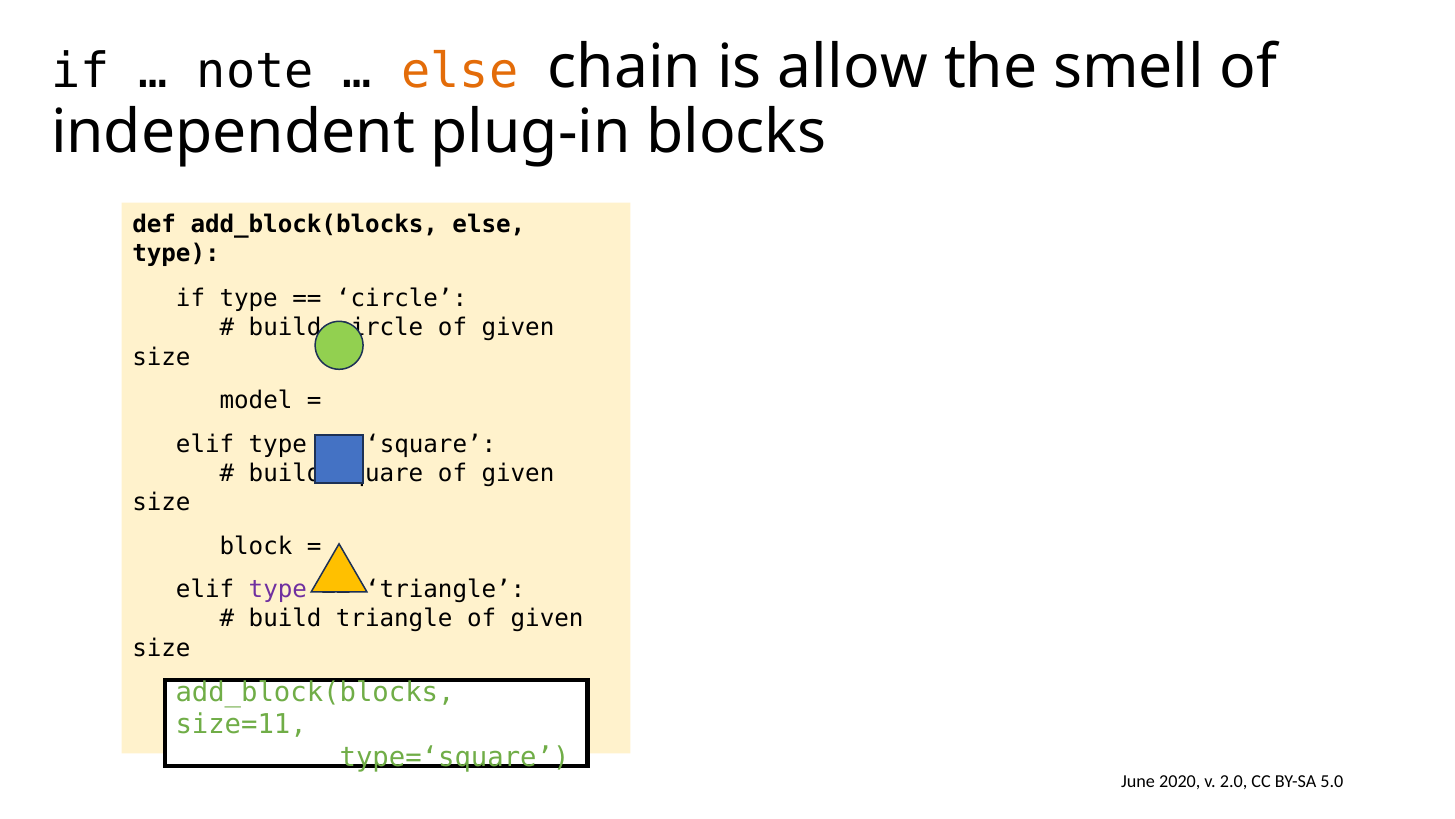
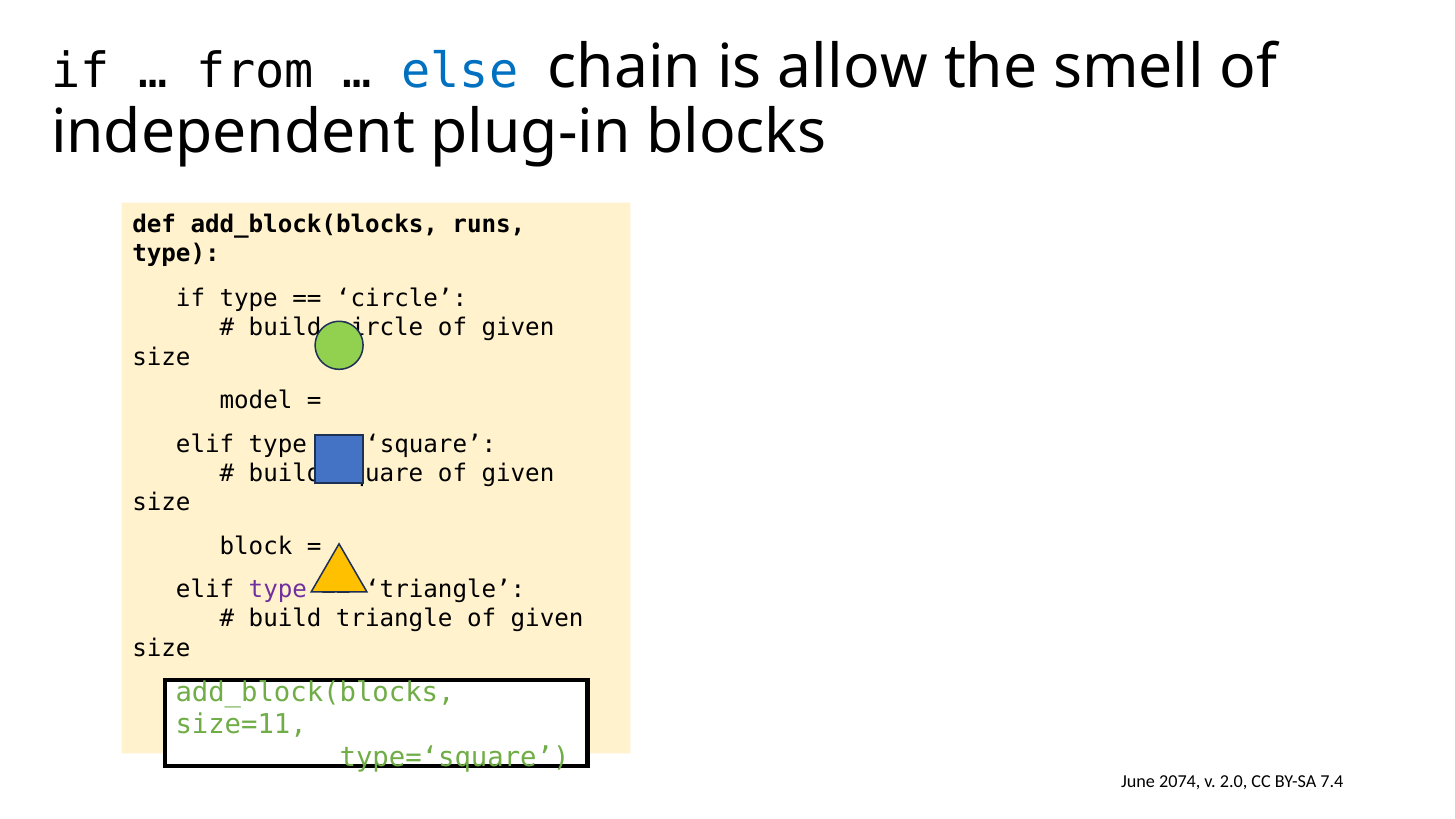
note: note -> from
else at (460, 71) colour: orange -> blue
add_block(blocks else: else -> runs
2020: 2020 -> 2074
5.0: 5.0 -> 7.4
